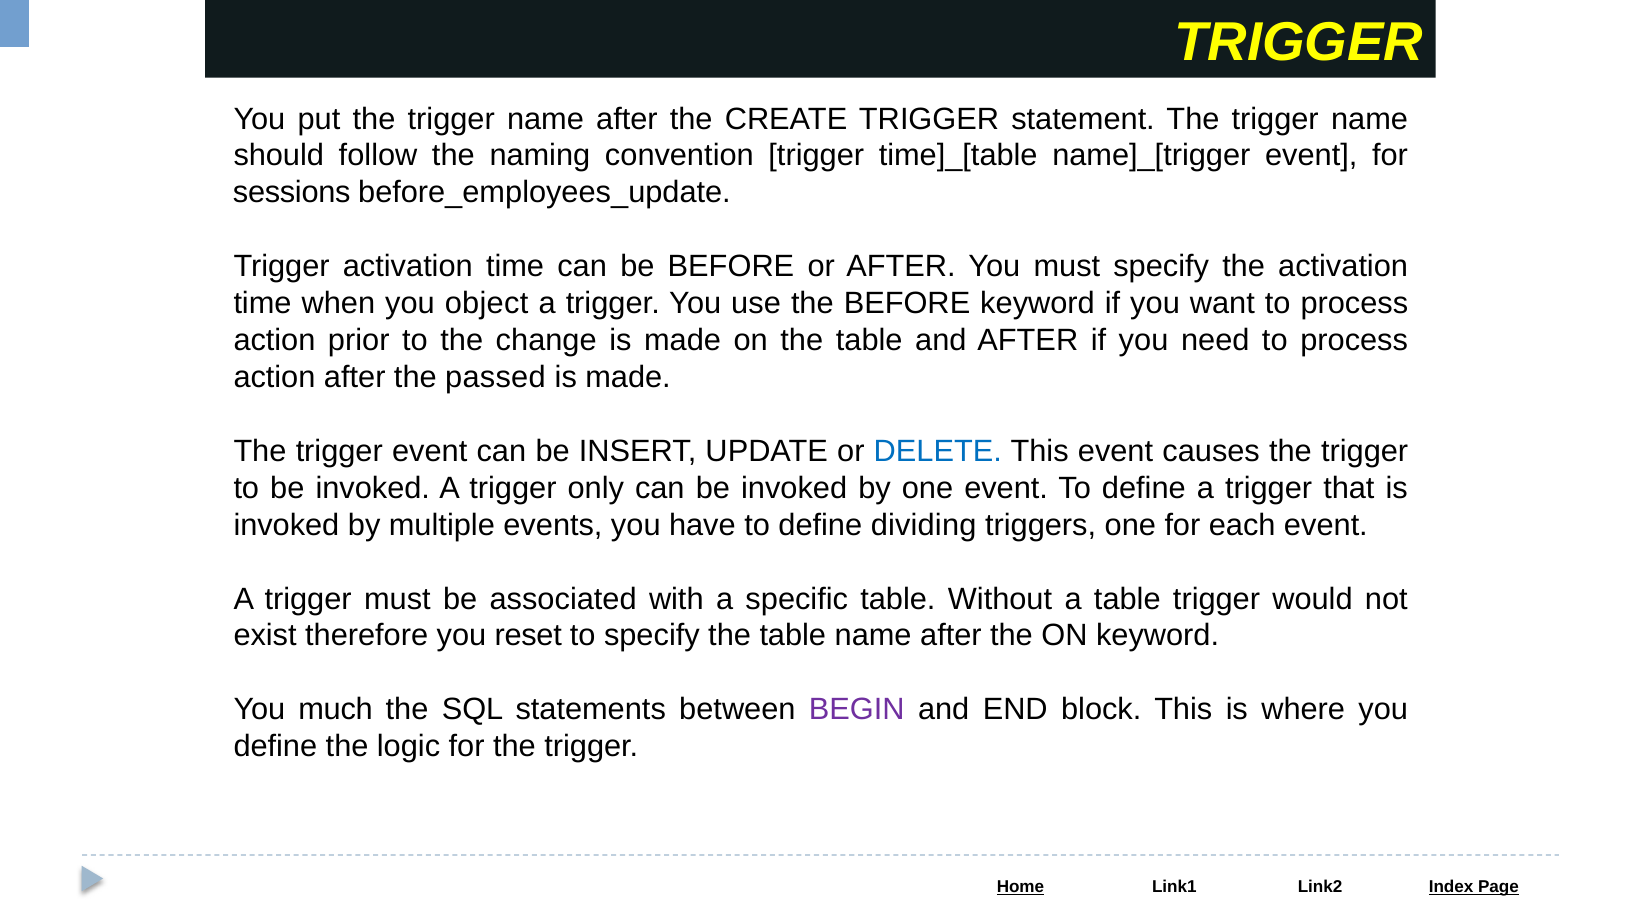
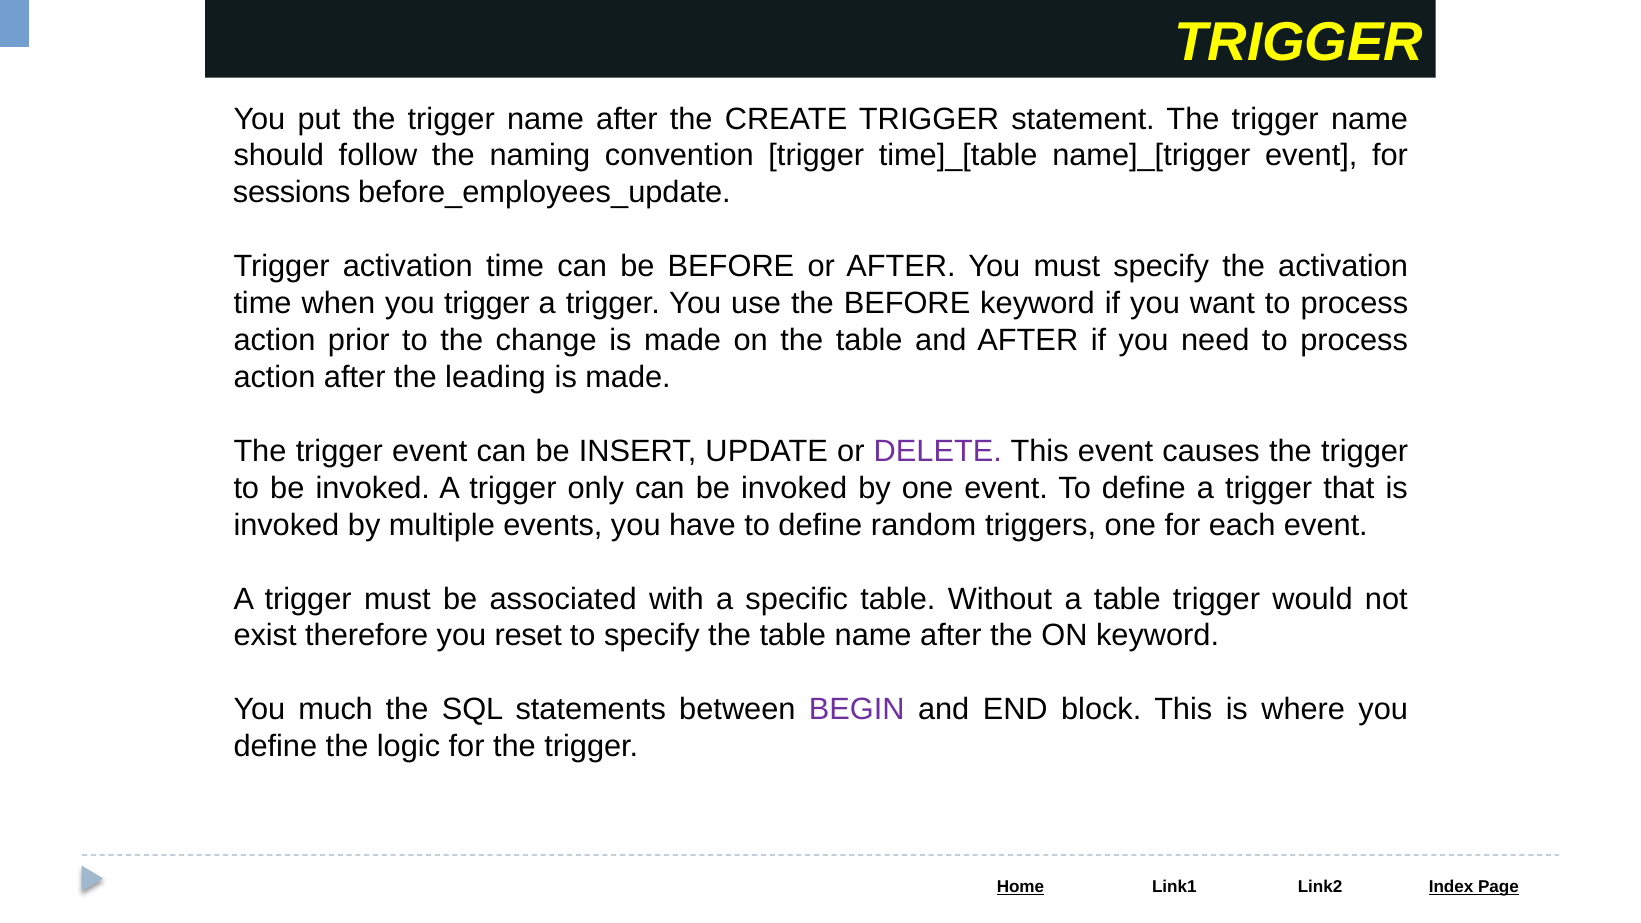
you object: object -> trigger
passed: passed -> leading
DELETE colour: blue -> purple
dividing: dividing -> random
